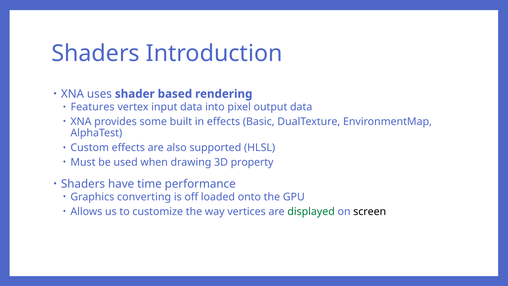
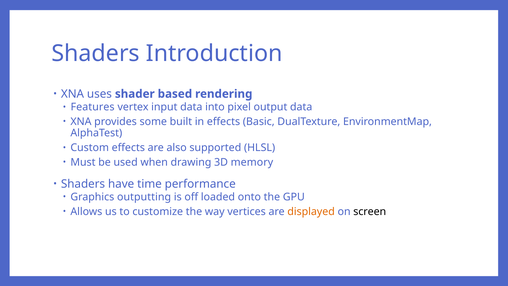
property: property -> memory
converting: converting -> outputting
displayed colour: green -> orange
